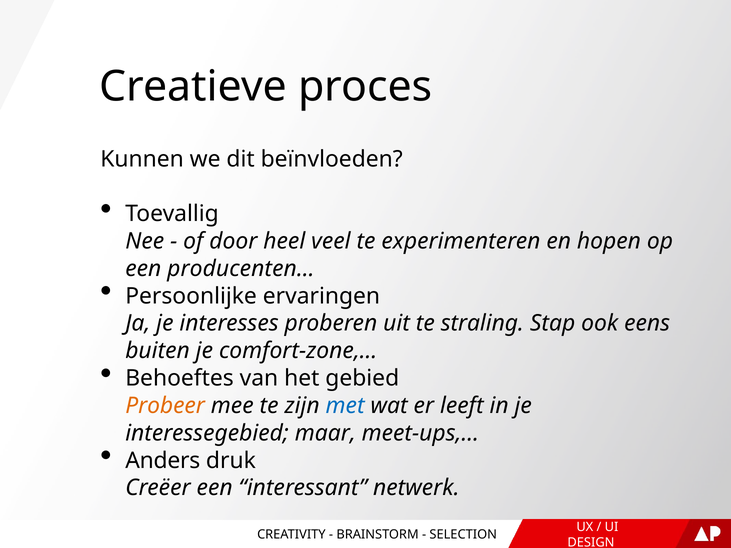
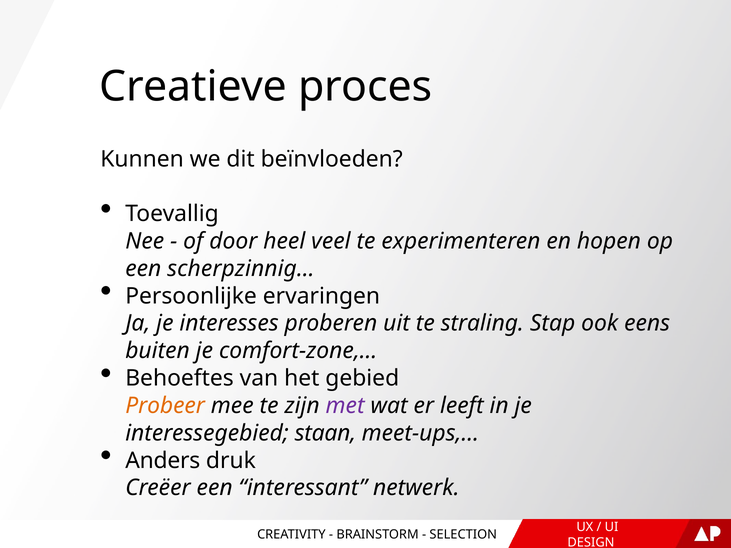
producenten…: producenten… -> scherpzinnig…
met colour: blue -> purple
maar: maar -> staan
